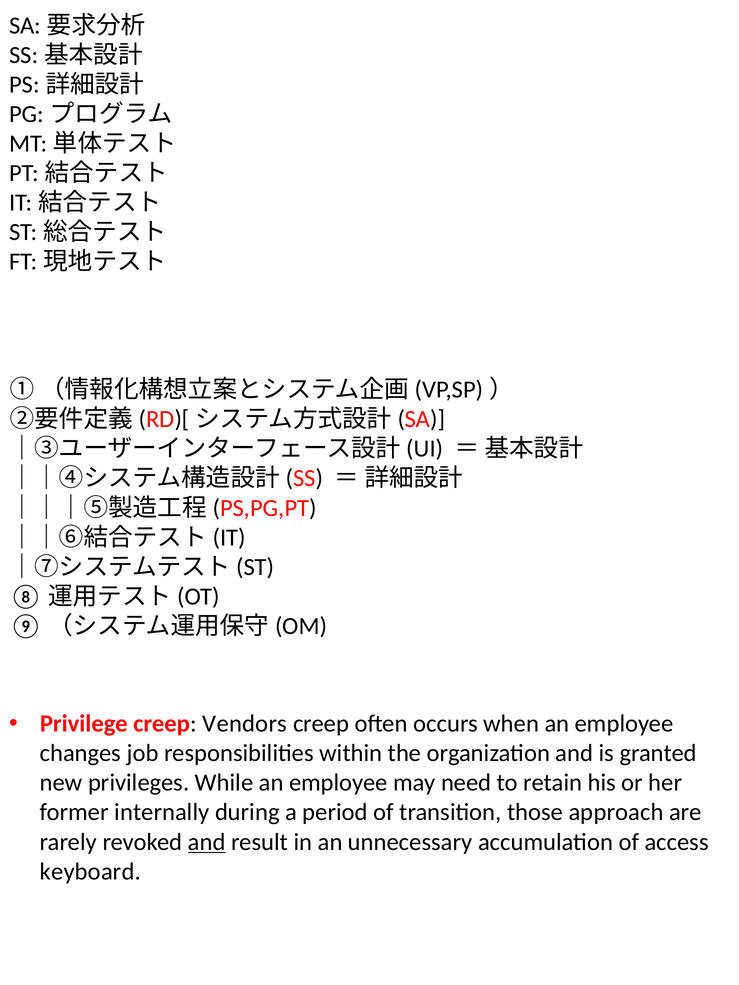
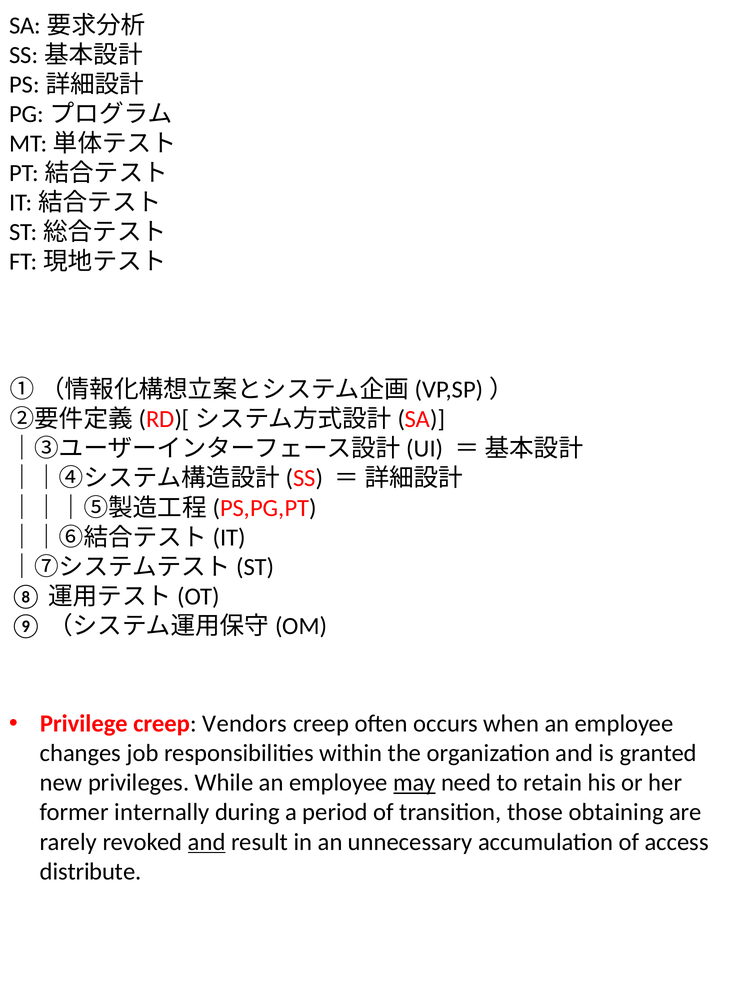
may underline: none -> present
approach: approach -> obtaining
keyboard: keyboard -> distribute
